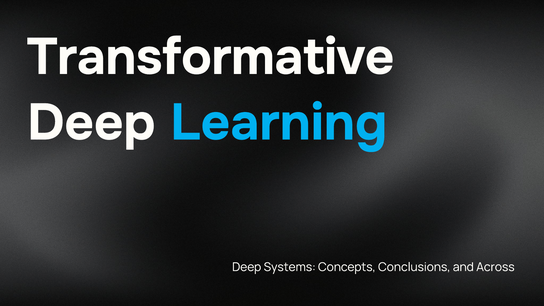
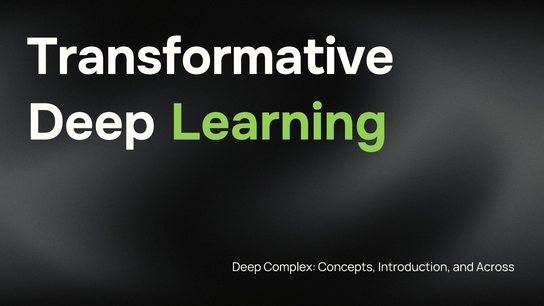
Learning colour: light blue -> light green
Systems: Systems -> Complex
Conclusions: Conclusions -> Introduction
